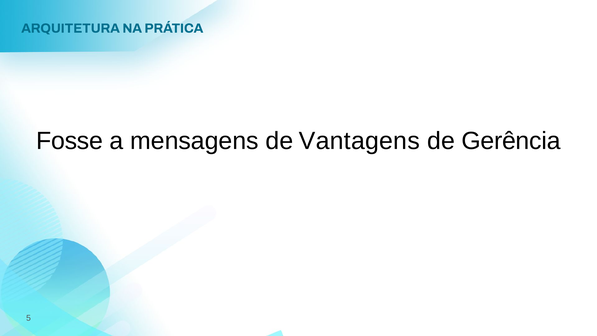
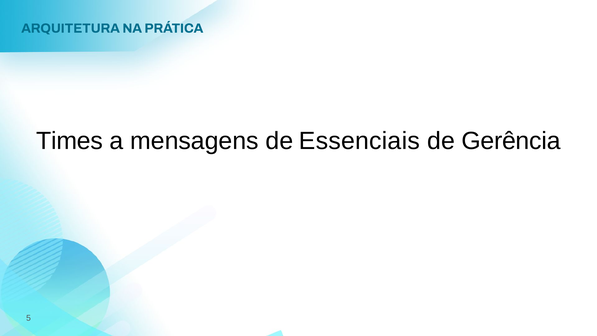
Fosse: Fosse -> Times
Vantagens: Vantagens -> Essenciais
